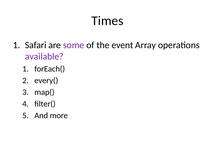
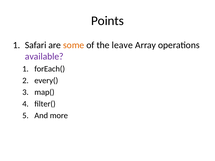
Times: Times -> Points
some colour: purple -> orange
event: event -> leave
